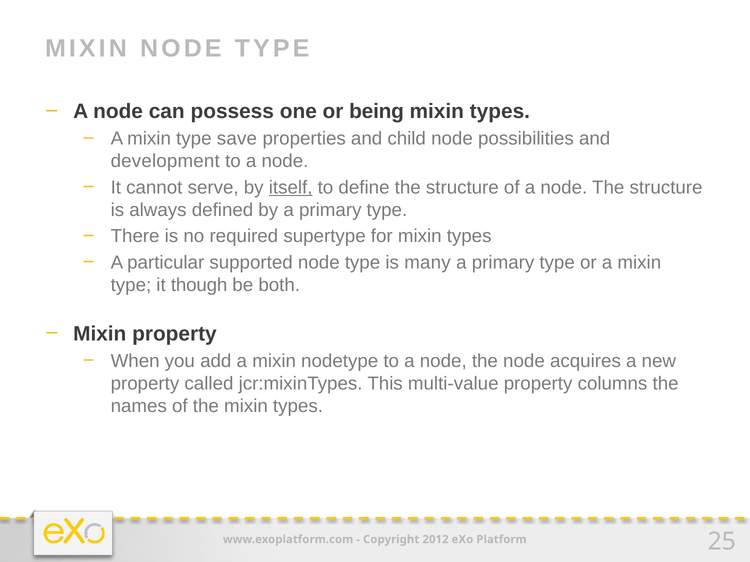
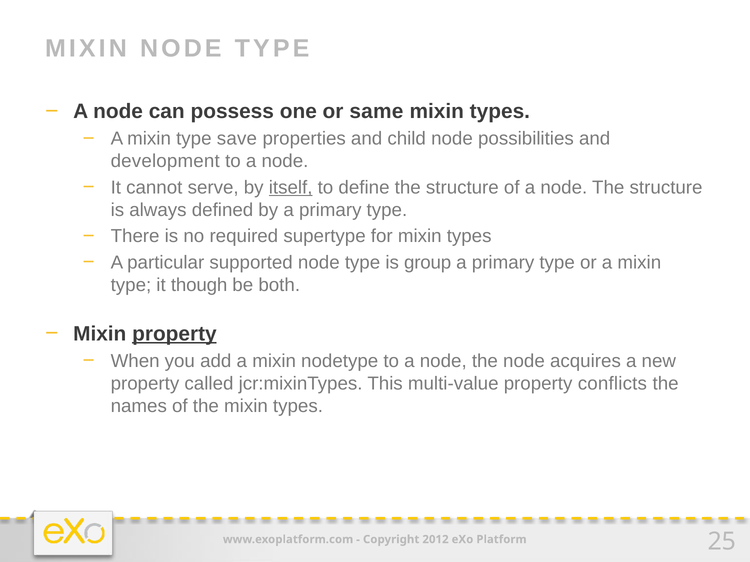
being: being -> same
many: many -> group
property at (174, 334) underline: none -> present
columns: columns -> conflicts
